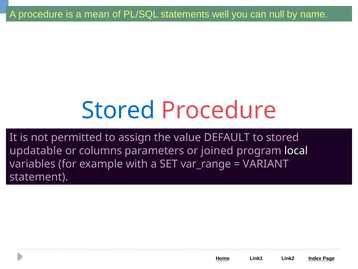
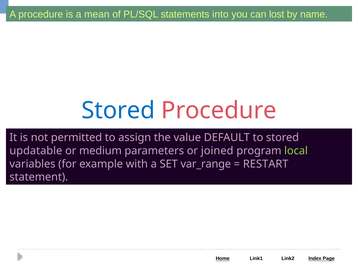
well: well -> into
null: null -> lost
columns: columns -> medium
local colour: white -> light green
VARIANT: VARIANT -> RESTART
